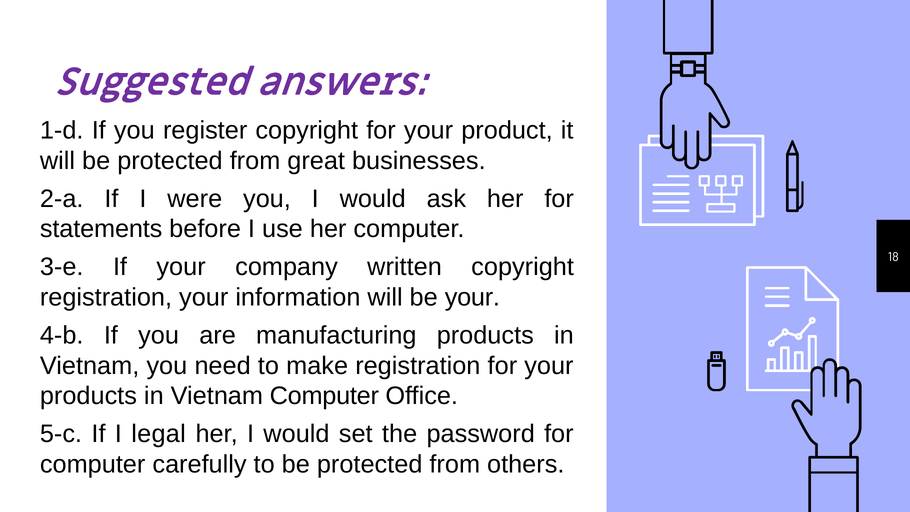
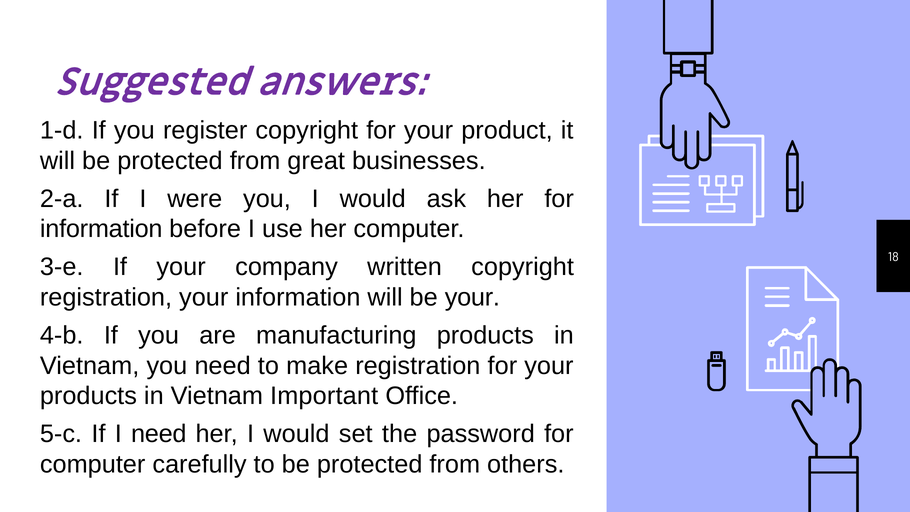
statements at (101, 229): statements -> information
Vietnam Computer: Computer -> Important
I legal: legal -> need
